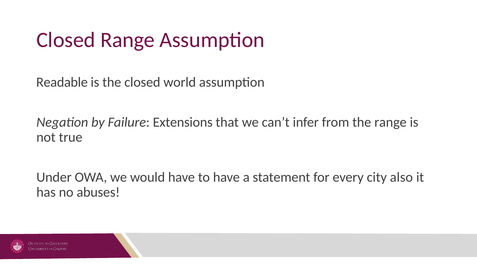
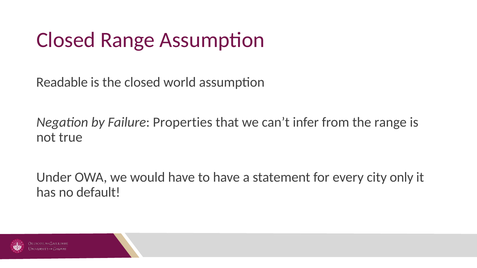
Extensions: Extensions -> Properties
also: also -> only
abuses: abuses -> default
